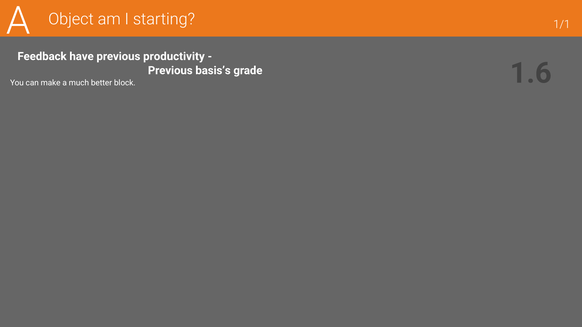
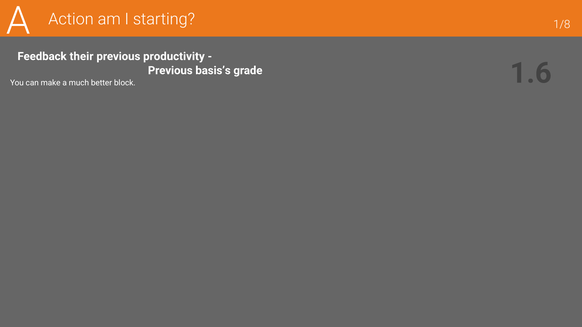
Object: Object -> Action
1/1: 1/1 -> 1/8
have: have -> their
